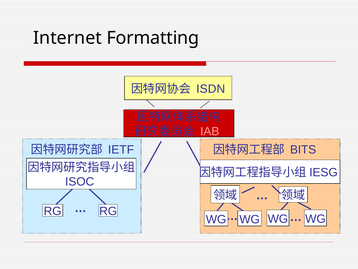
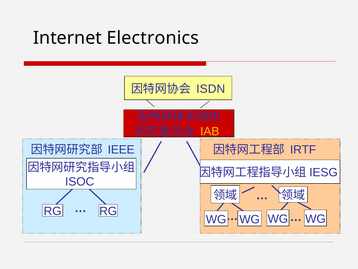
Formatting: Formatting -> Electronics
IAB colour: pink -> yellow
IETF: IETF -> IEEE
BITS: BITS -> IRTF
